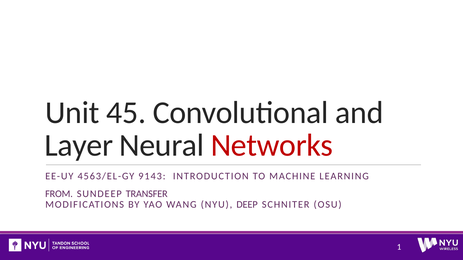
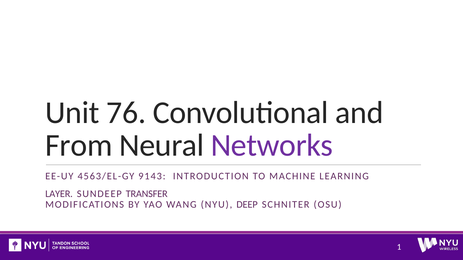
45: 45 -> 76
Layer: Layer -> From
Networks colour: red -> purple
FROM: FROM -> LAYER
